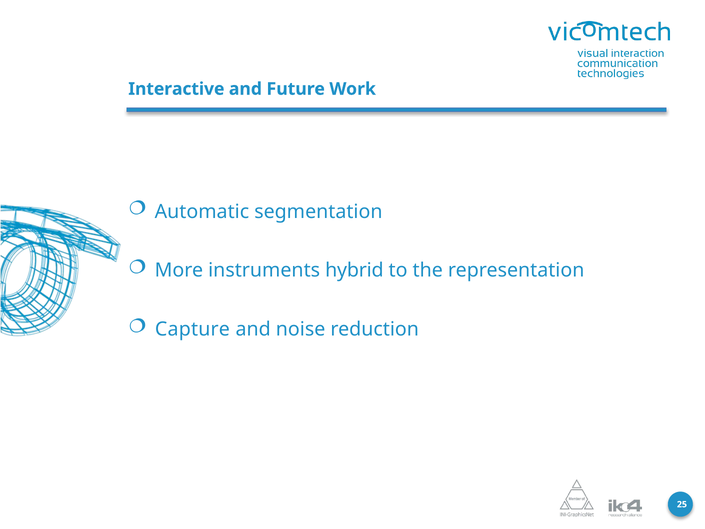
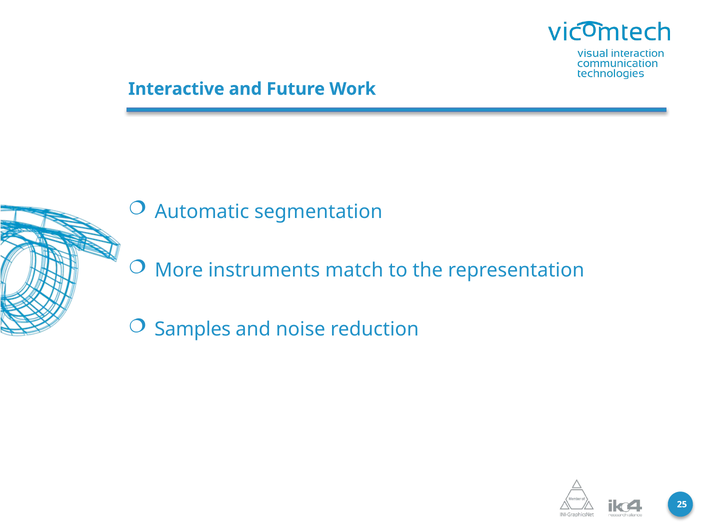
hybrid: hybrid -> match
Capture: Capture -> Samples
